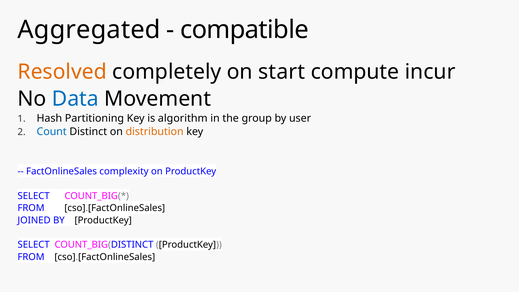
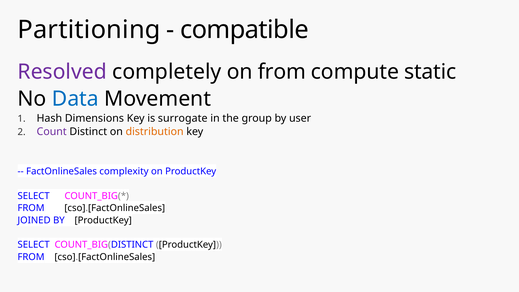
Aggregated: Aggregated -> Partitioning
Resolved colour: orange -> purple
on start: start -> from
incur: incur -> static
Partitioning: Partitioning -> Dimensions
algorithm: algorithm -> surrogate
Count colour: blue -> purple
